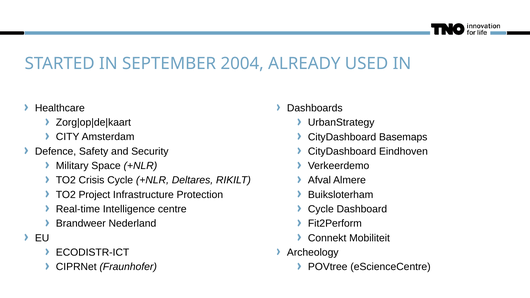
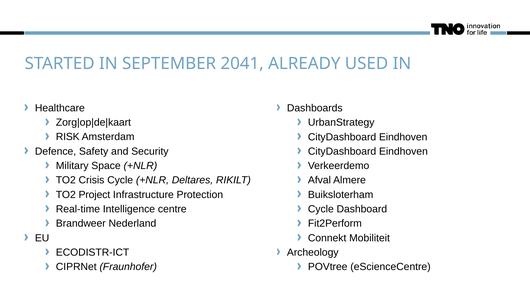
2004: 2004 -> 2041
CITY: CITY -> RISK
Basemaps at (403, 137): Basemaps -> Eindhoven
